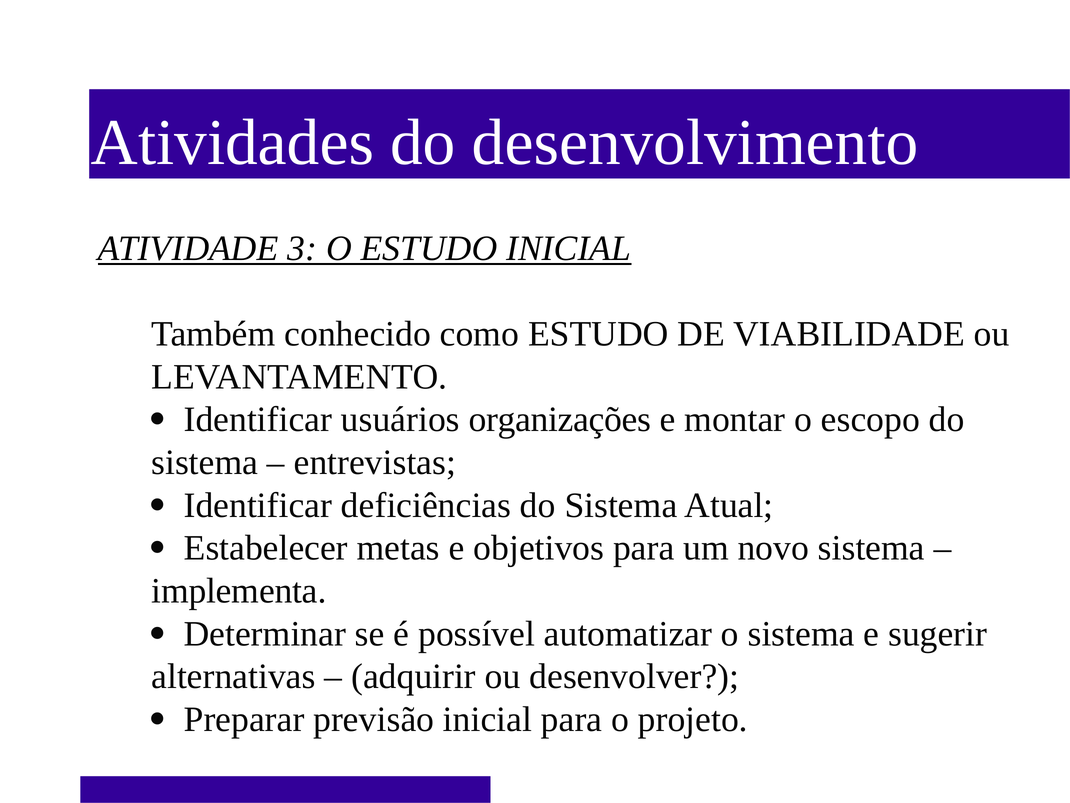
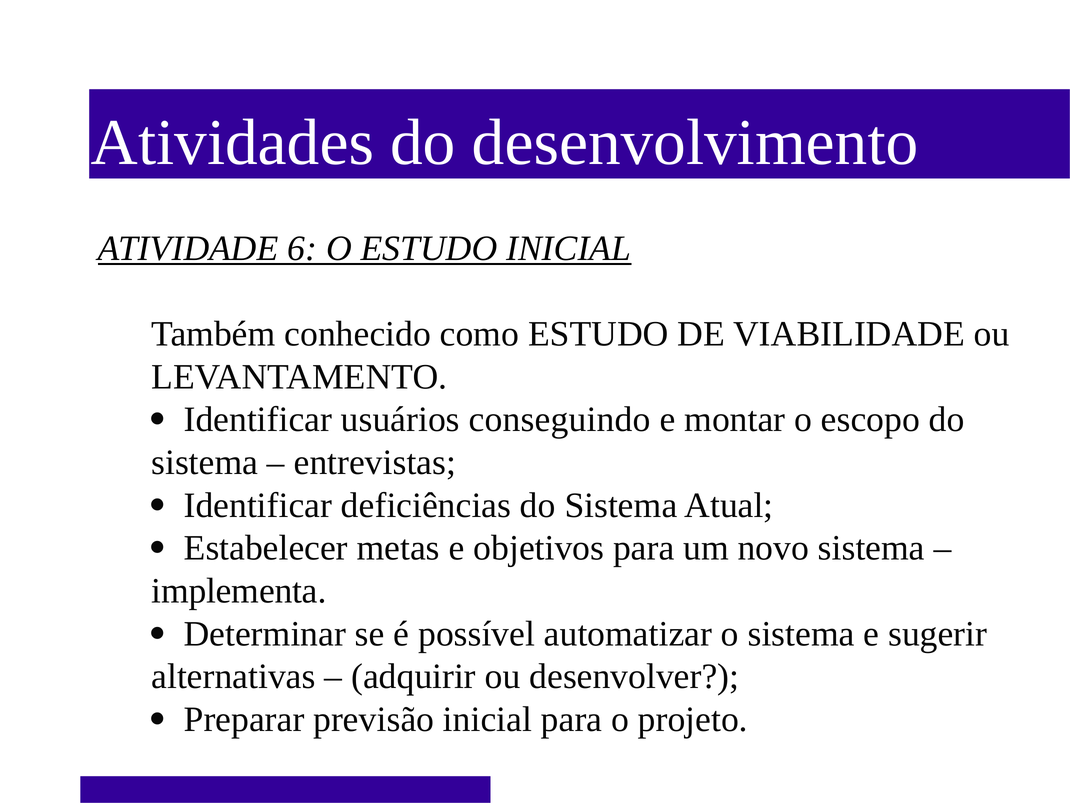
3: 3 -> 6
organizações: organizações -> conseguindo
